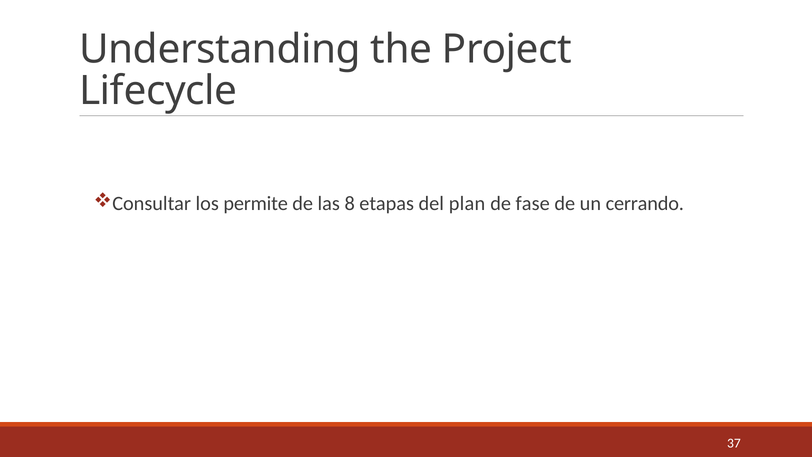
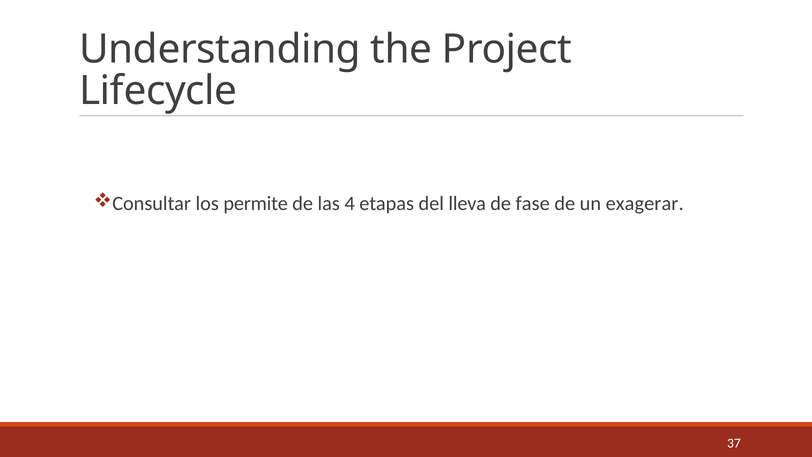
8: 8 -> 4
plan: plan -> lleva
cerrando: cerrando -> exagerar
